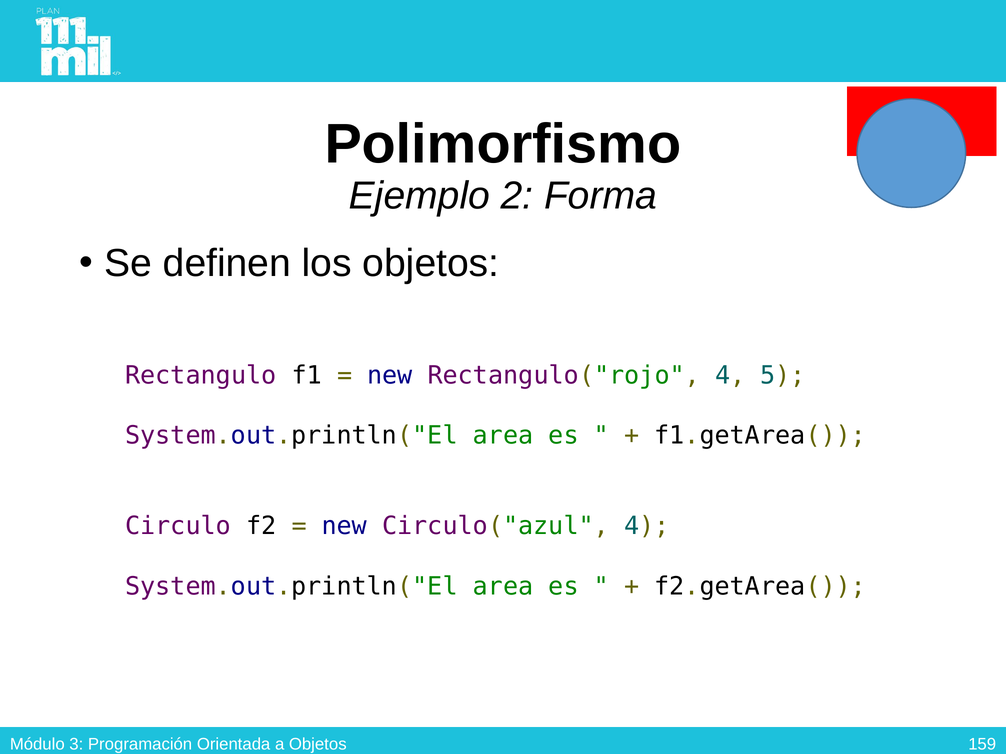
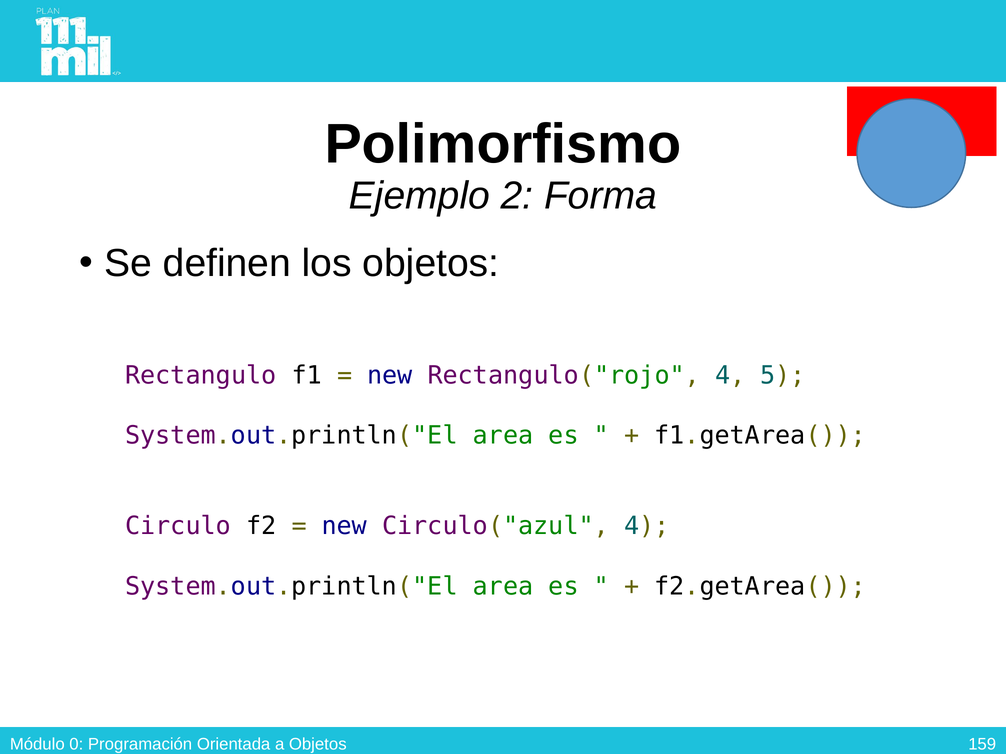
3: 3 -> 0
